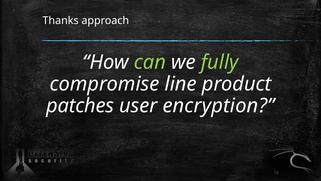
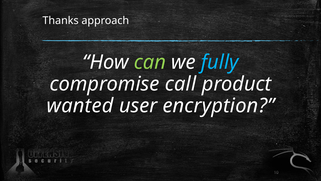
fully colour: light green -> light blue
line: line -> call
patches: patches -> wanted
